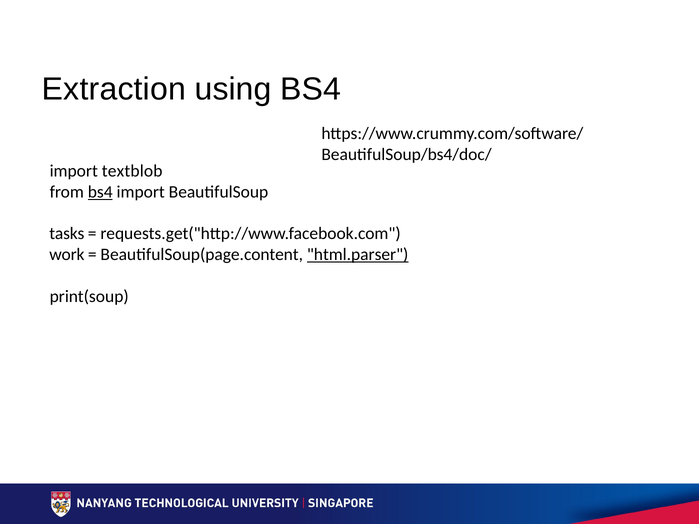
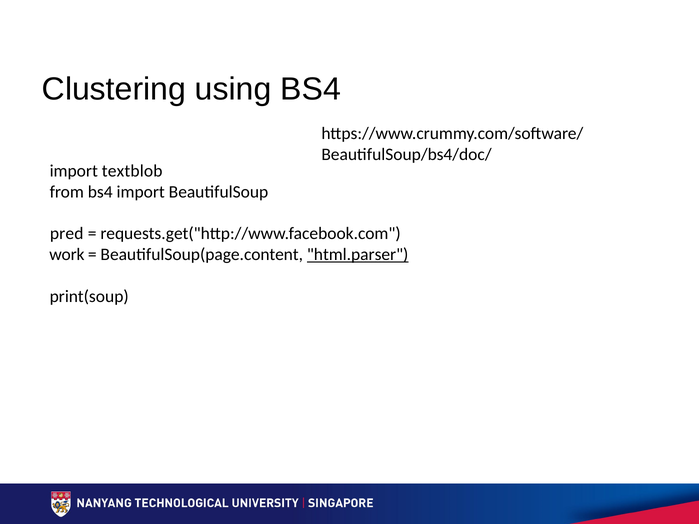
Extraction: Extraction -> Clustering
bs4 at (100, 192) underline: present -> none
tasks: tasks -> pred
